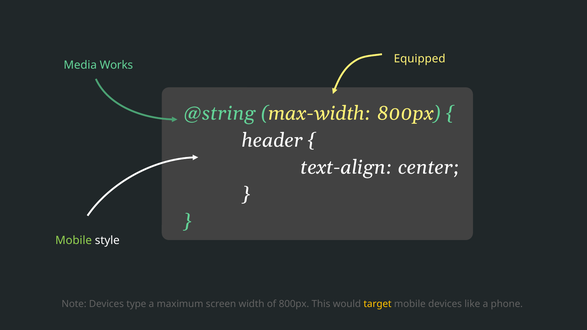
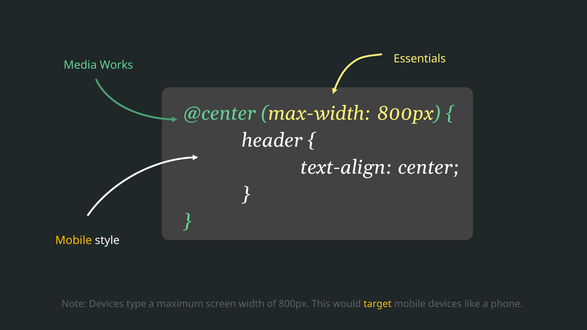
Equipped: Equipped -> Essentials
@string: @string -> @center
Mobile at (74, 241) colour: light green -> yellow
